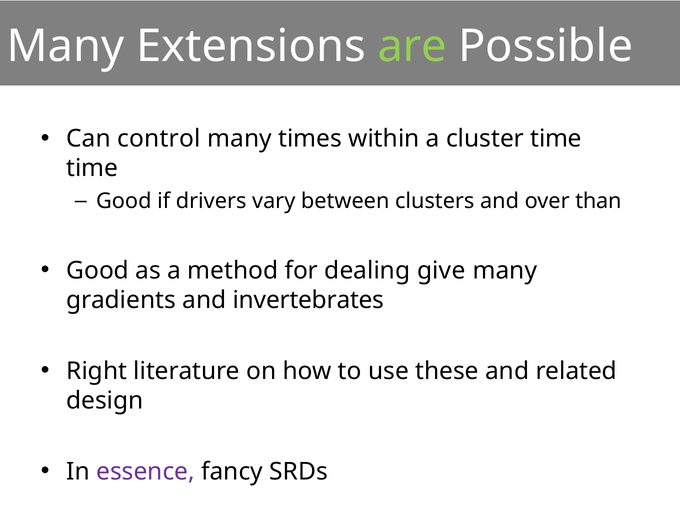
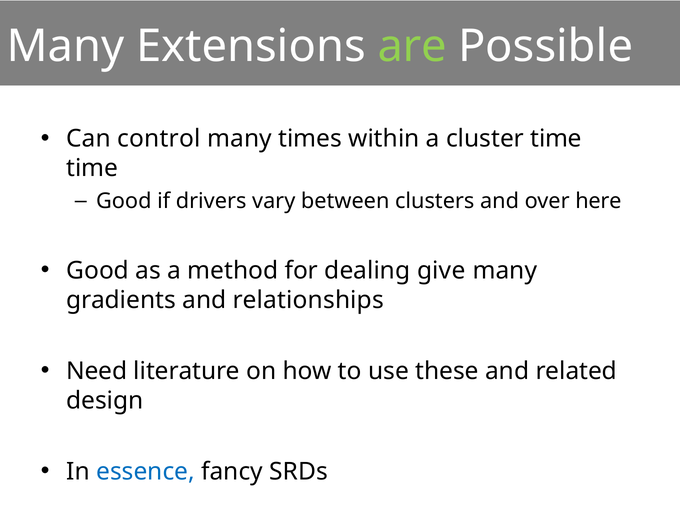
than: than -> here
invertebrates: invertebrates -> relationships
Right: Right -> Need
essence colour: purple -> blue
